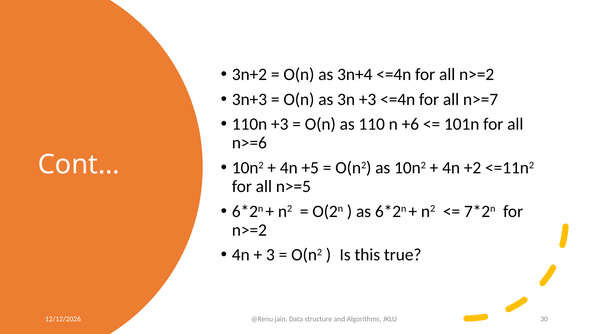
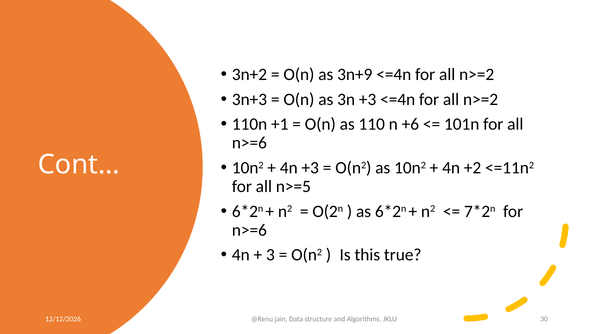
3n+4: 3n+4 -> 3n+9
n>=7 at (481, 99): n>=7 -> n>=2
110n +3: +3 -> +1
4n +5: +5 -> +3
n>=2 at (249, 230): n>=2 -> n>=6
